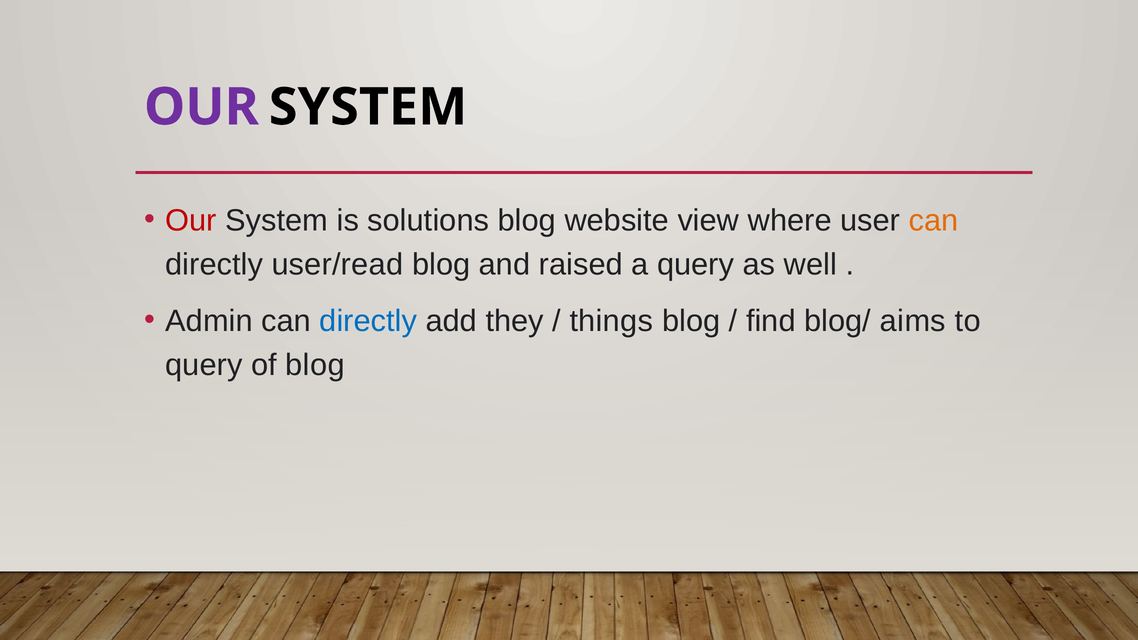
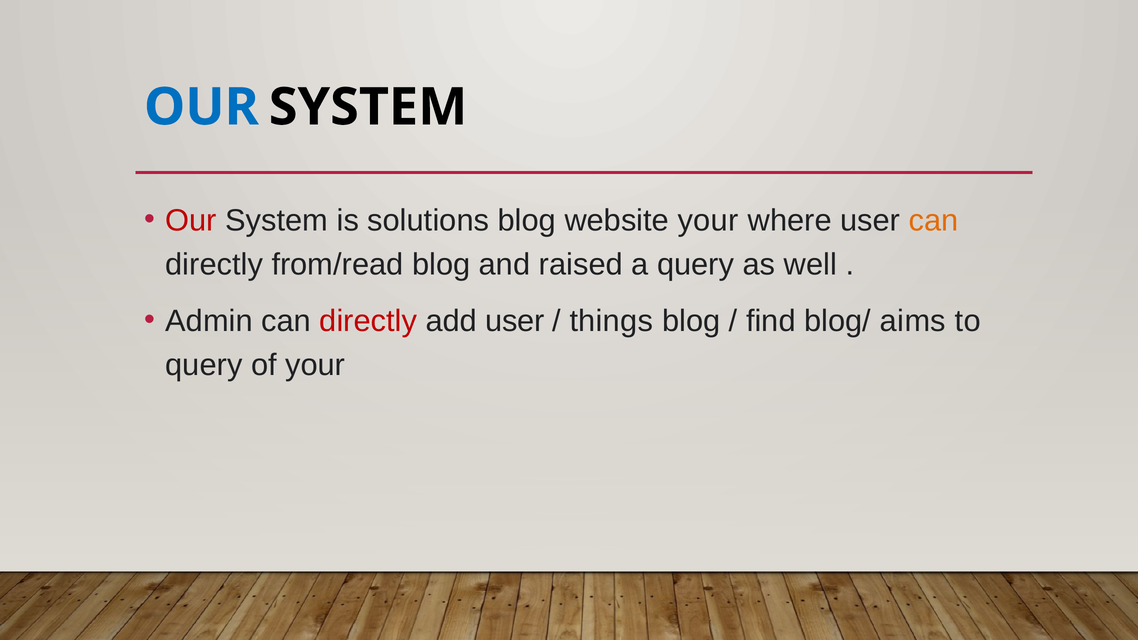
OUR at (201, 107) colour: purple -> blue
website view: view -> your
user/read: user/read -> from/read
directly at (368, 321) colour: blue -> red
add they: they -> user
of blog: blog -> your
